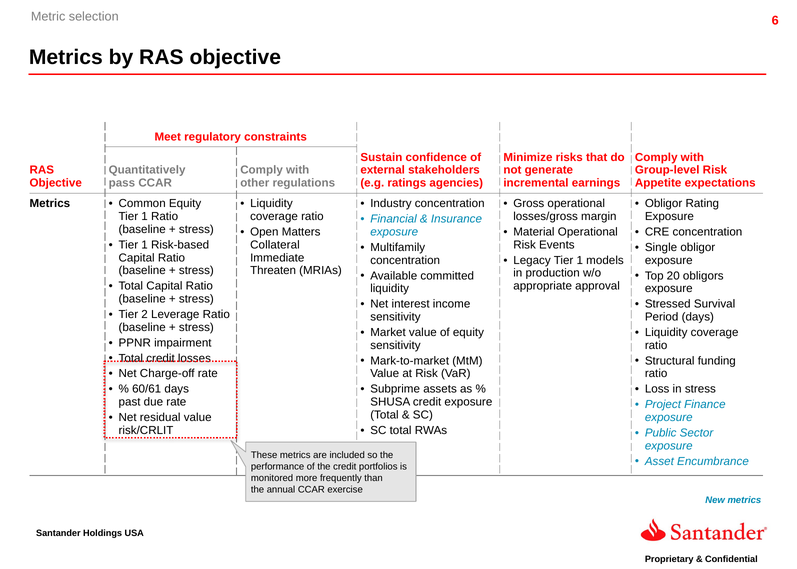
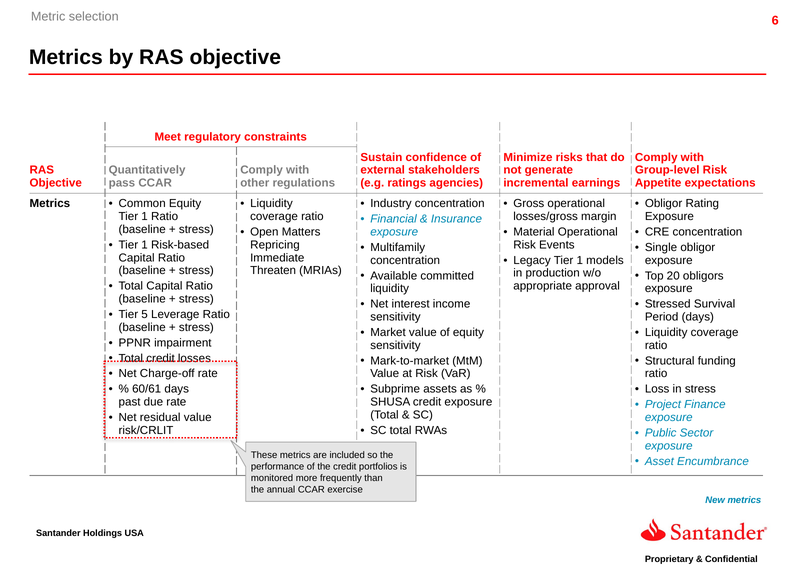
Collateral: Collateral -> Repricing
2: 2 -> 5
